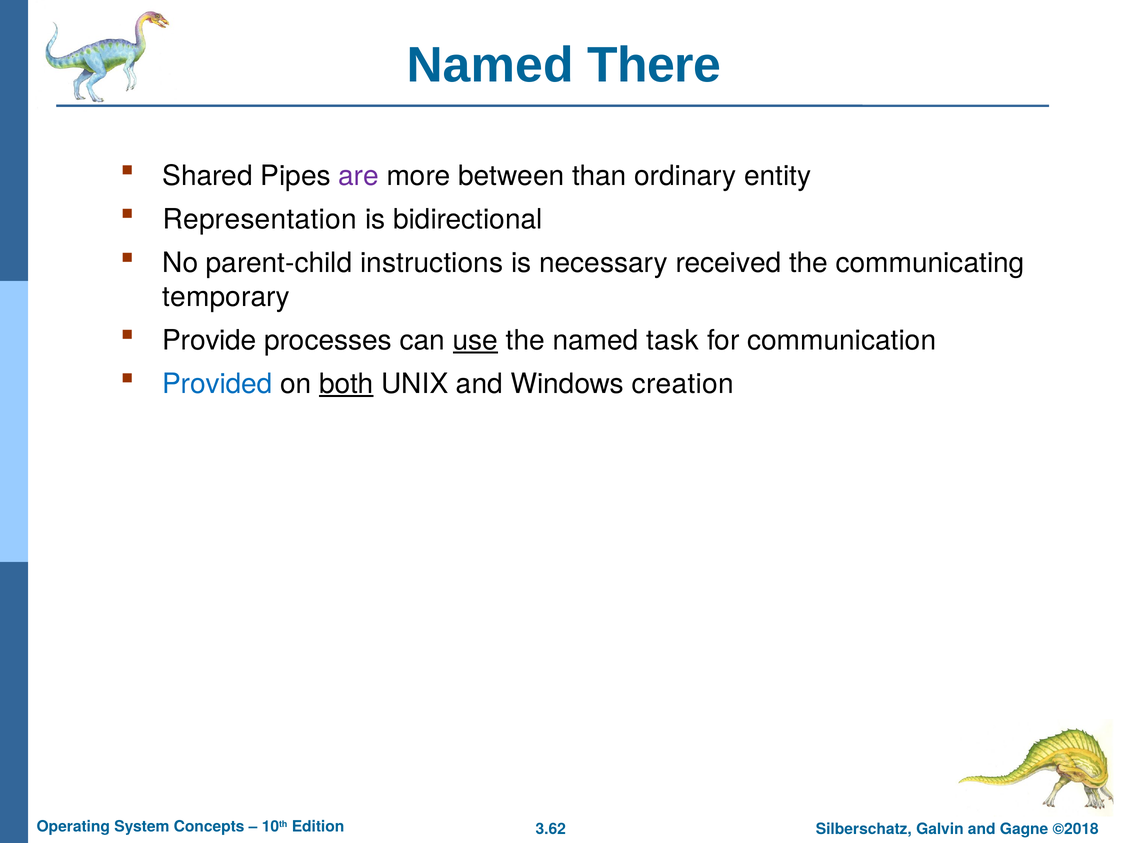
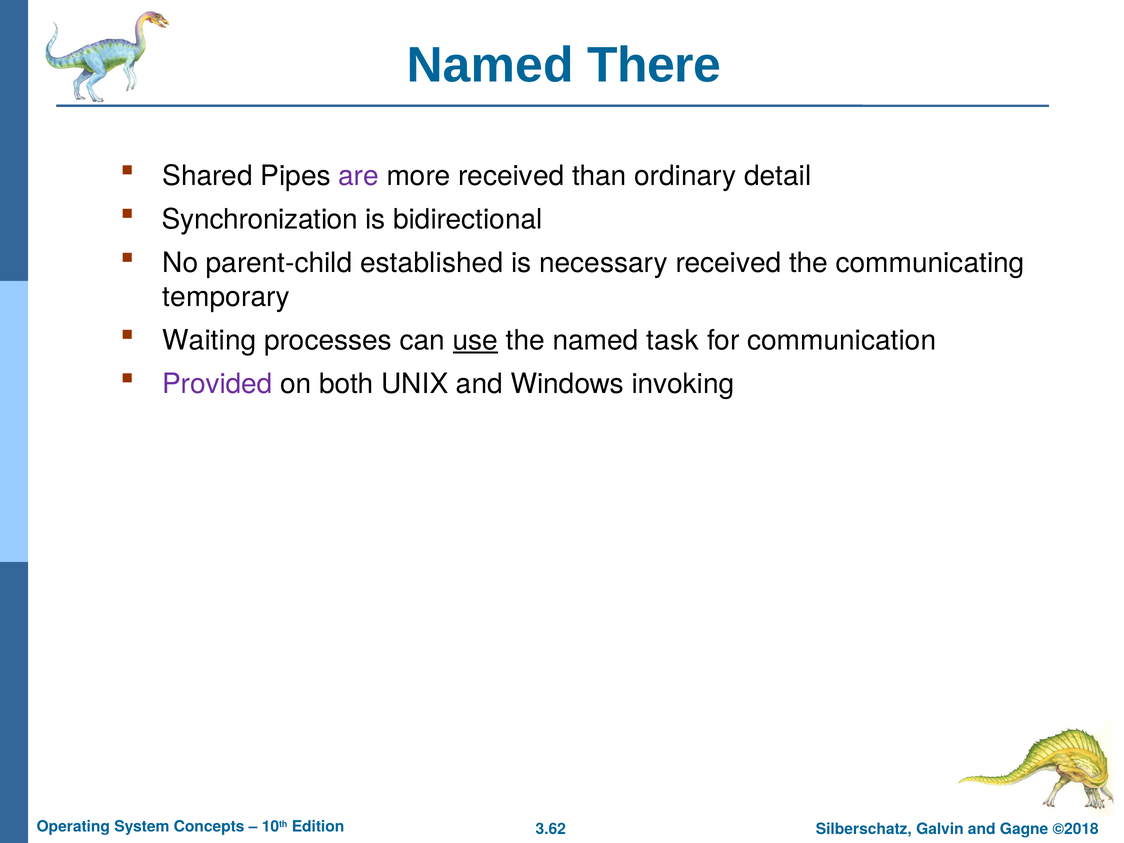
more between: between -> received
entity: entity -> detail
Representation: Representation -> Synchronization
instructions: instructions -> established
Provide: Provide -> Waiting
Provided colour: blue -> purple
both underline: present -> none
creation: creation -> invoking
